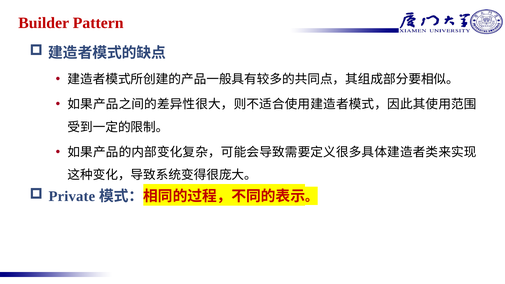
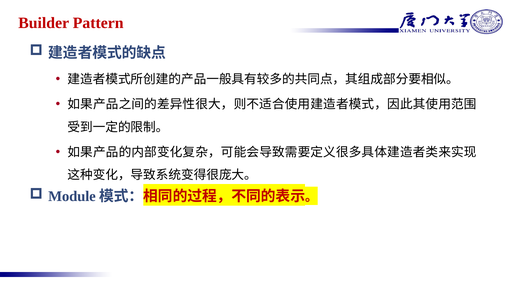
Private: Private -> Module
